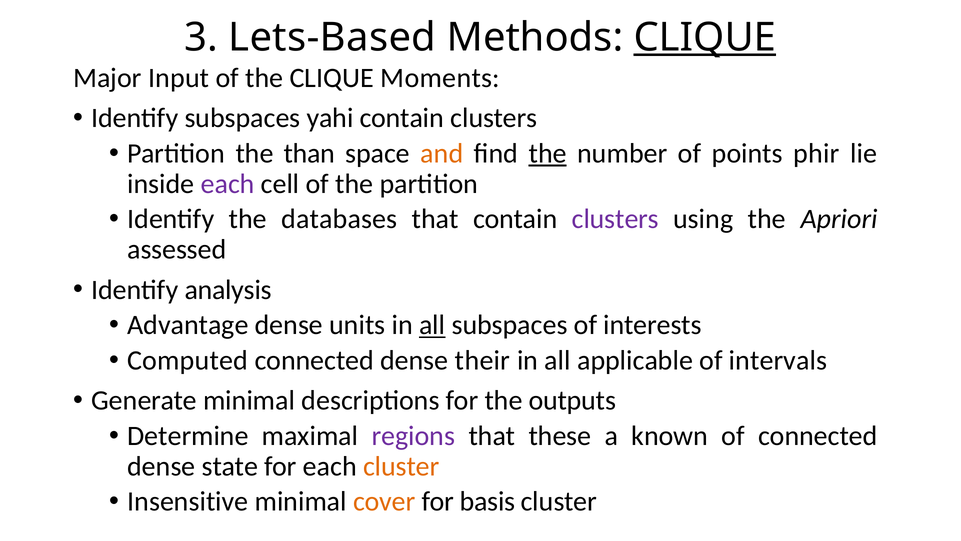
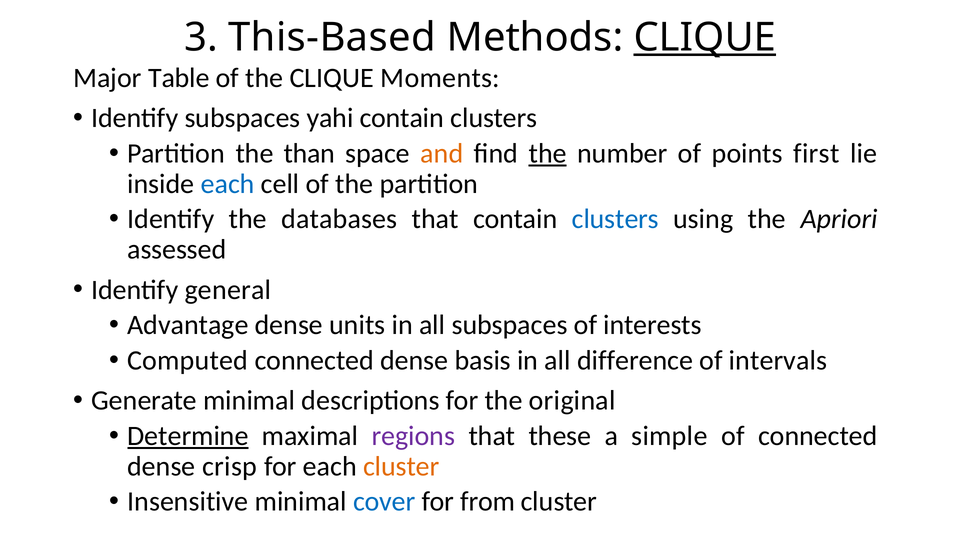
Lets-Based: Lets-Based -> This-Based
Input: Input -> Table
phir: phir -> first
each at (228, 184) colour: purple -> blue
clusters at (615, 219) colour: purple -> blue
analysis: analysis -> general
all at (432, 325) underline: present -> none
their: their -> basis
applicable: applicable -> difference
outputs: outputs -> original
Determine underline: none -> present
known: known -> simple
state: state -> crisp
cover colour: orange -> blue
basis: basis -> from
